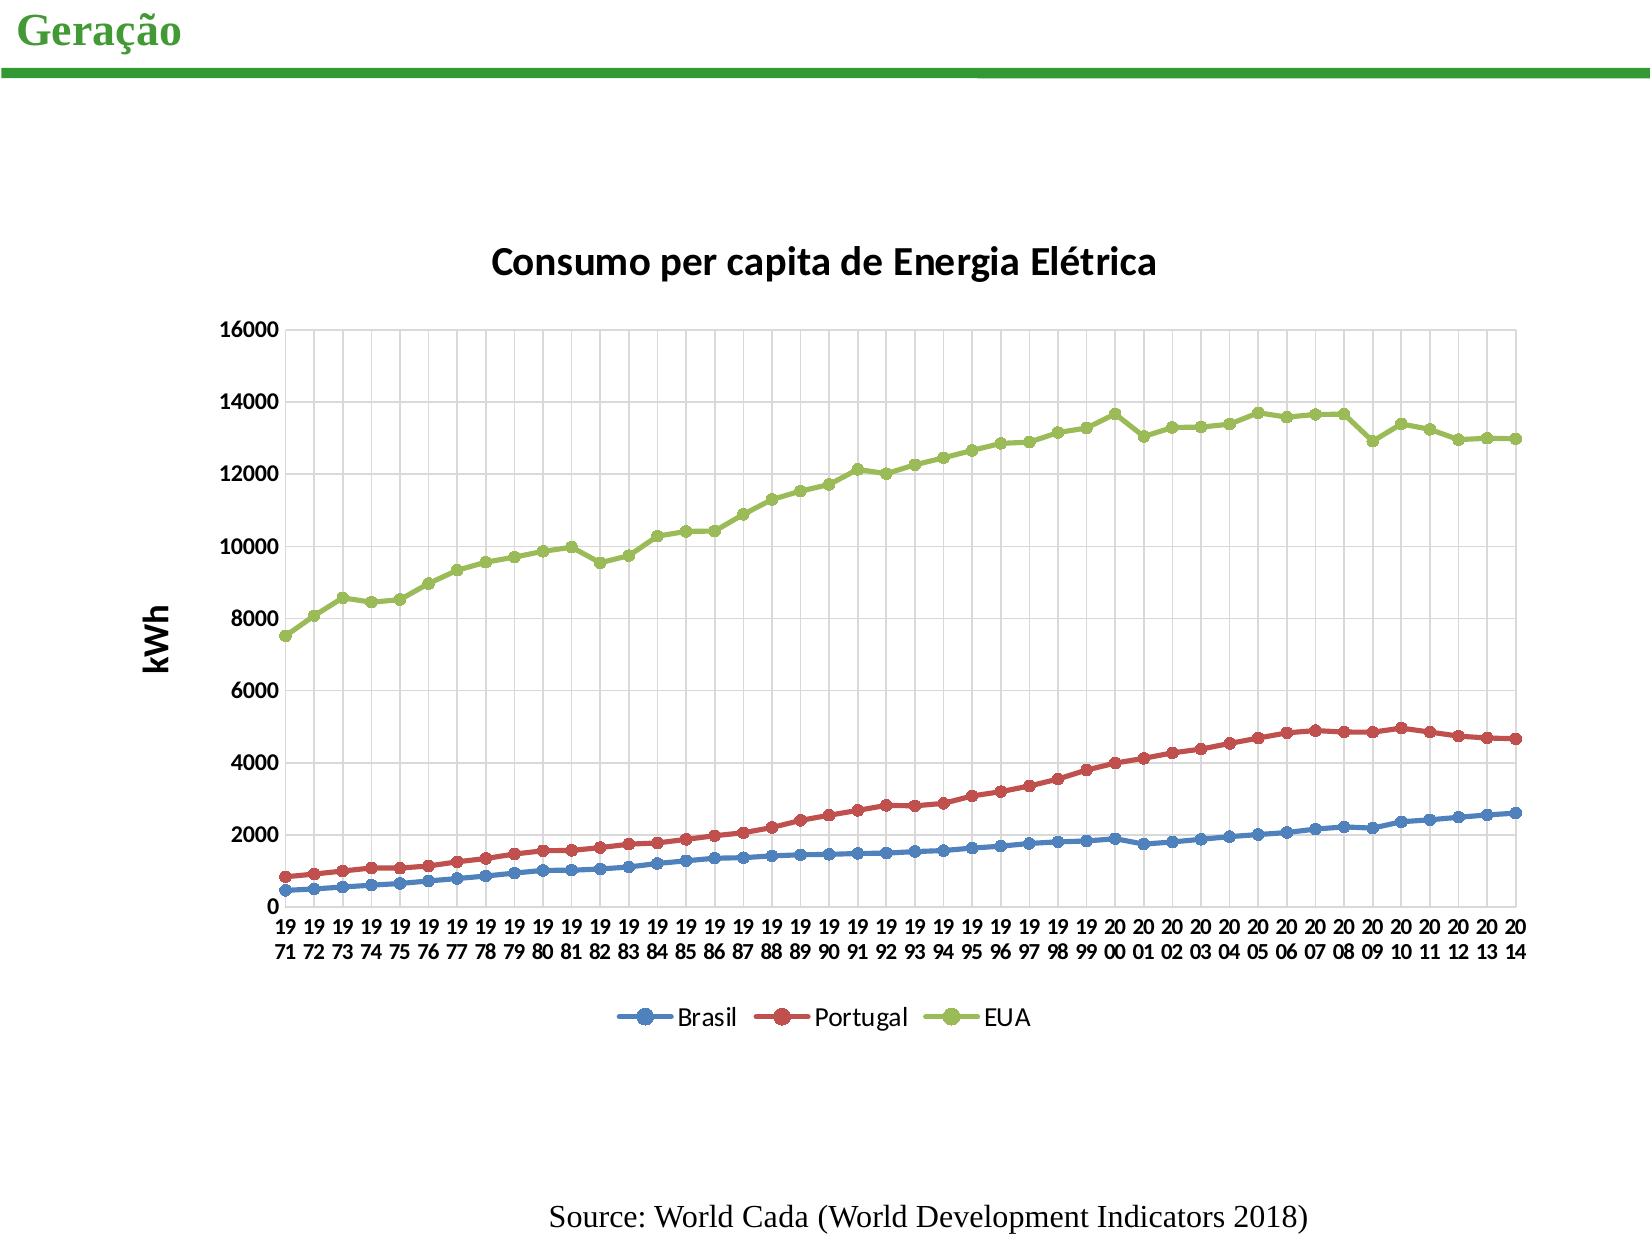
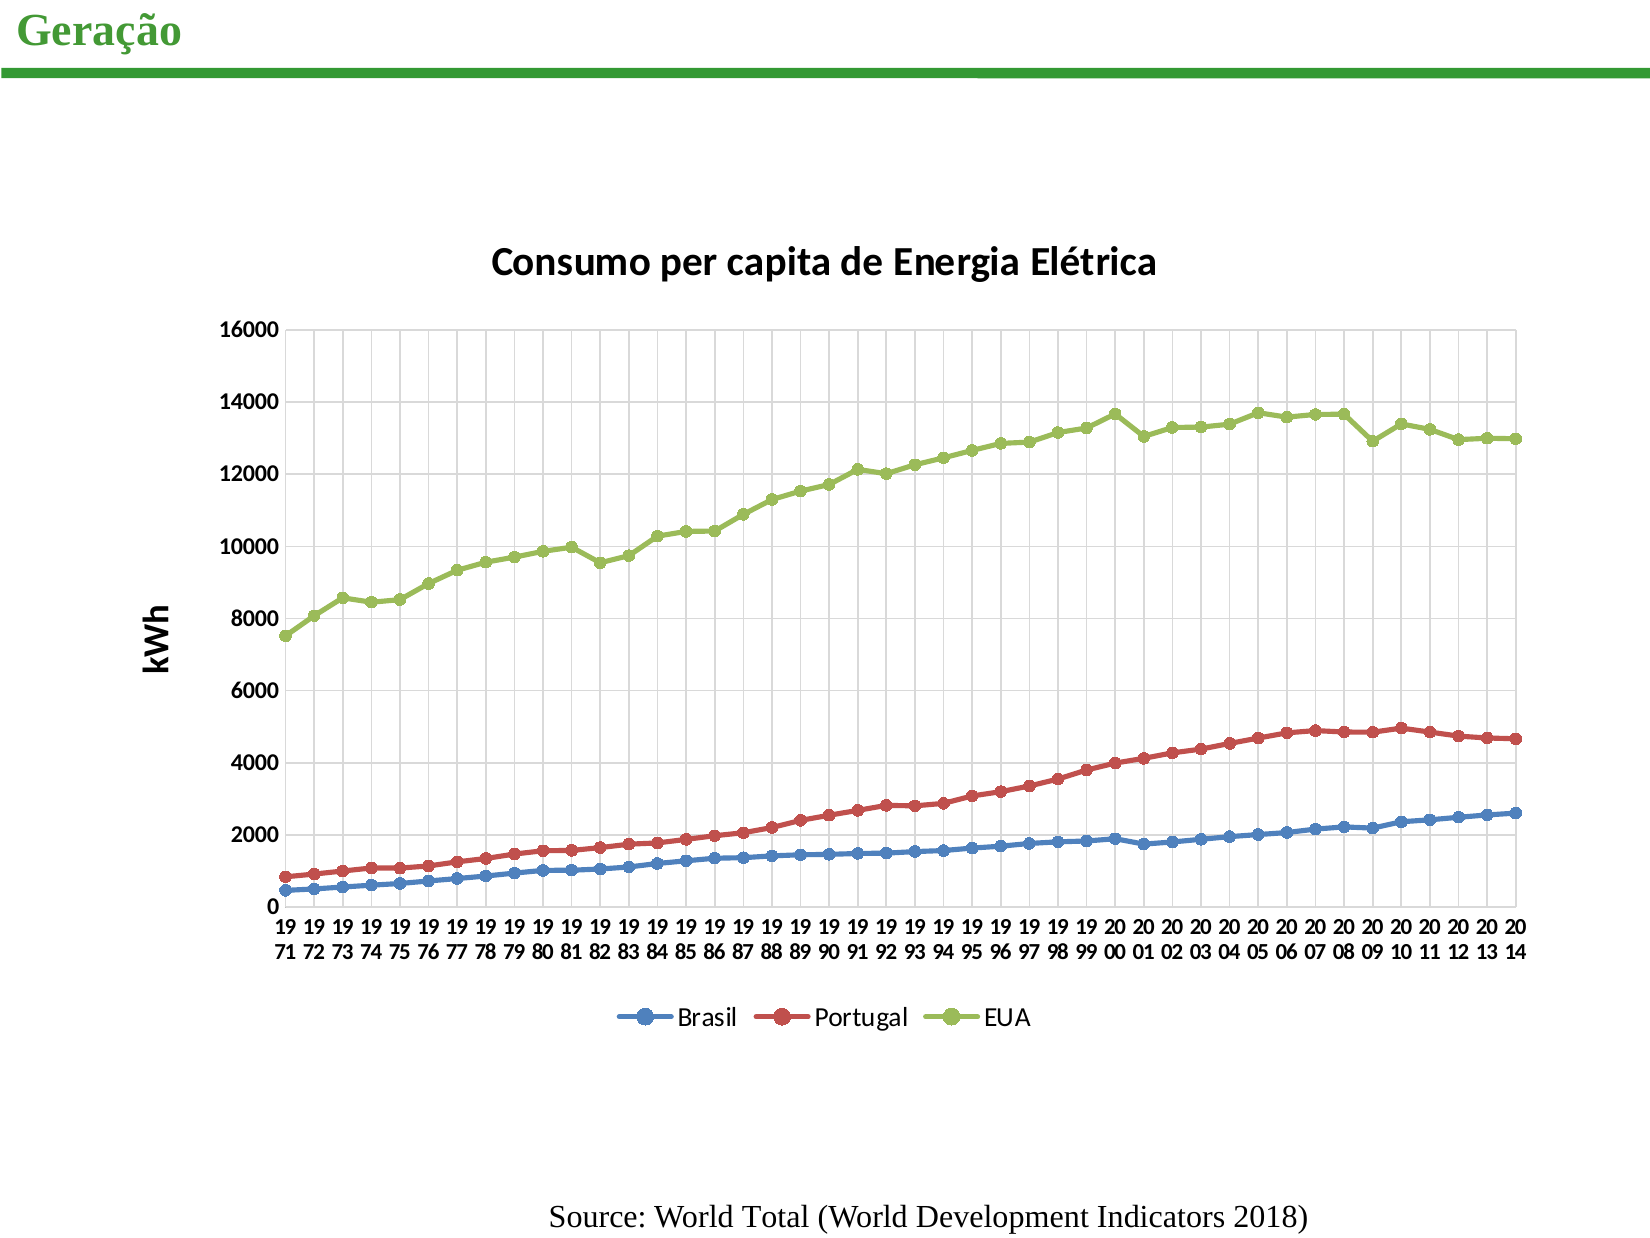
Cada: Cada -> Total
